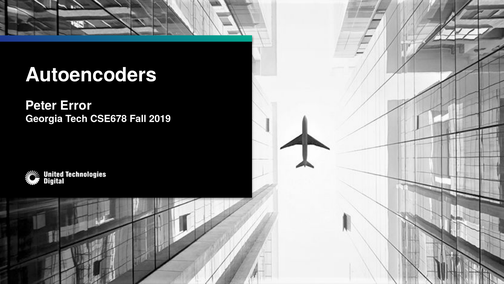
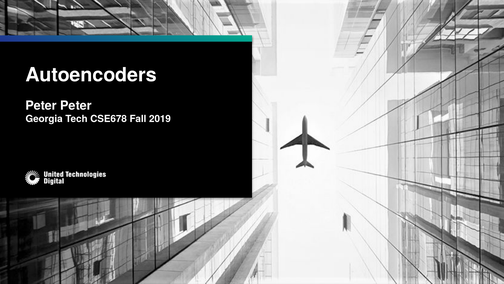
Peter Error: Error -> Peter
